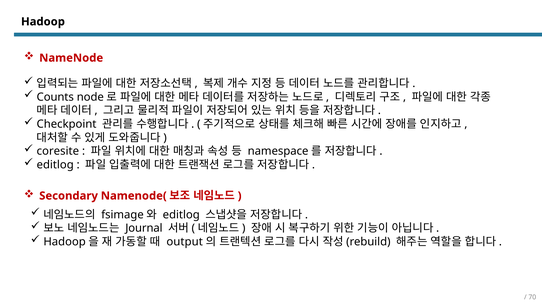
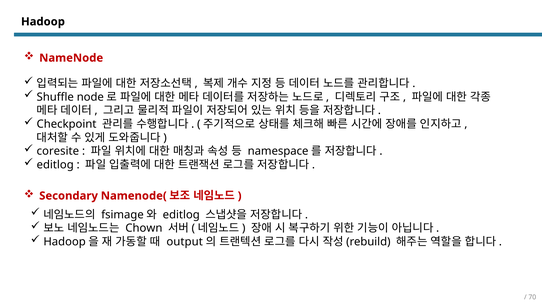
Counts: Counts -> Shuffle
Journal: Journal -> Chown
